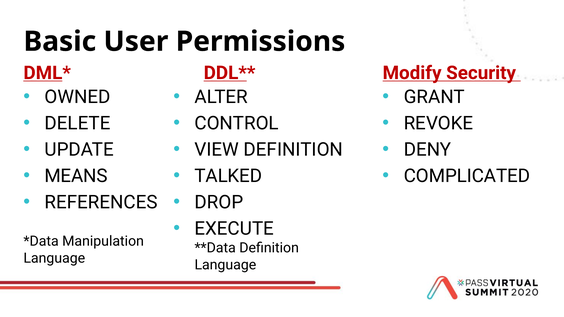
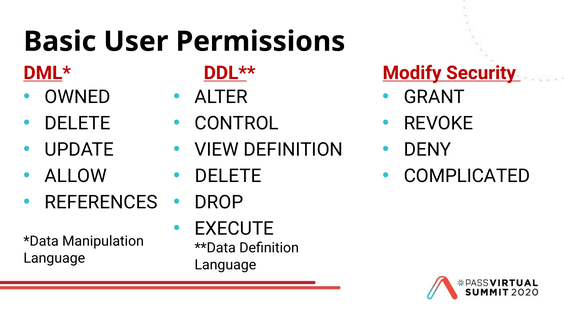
MEANS: MEANS -> ALLOW
TALKED at (228, 176): TALKED -> DELETE
